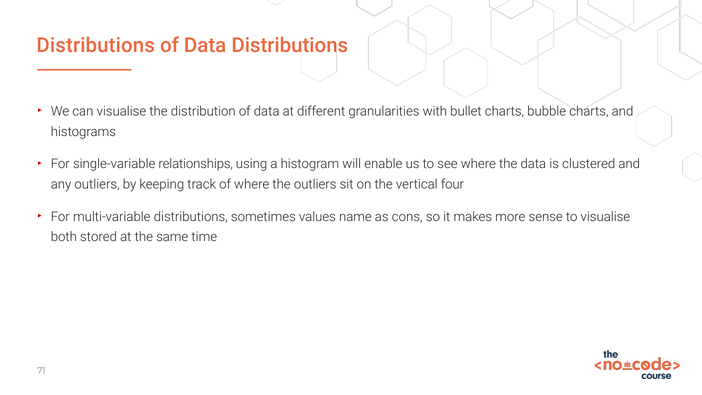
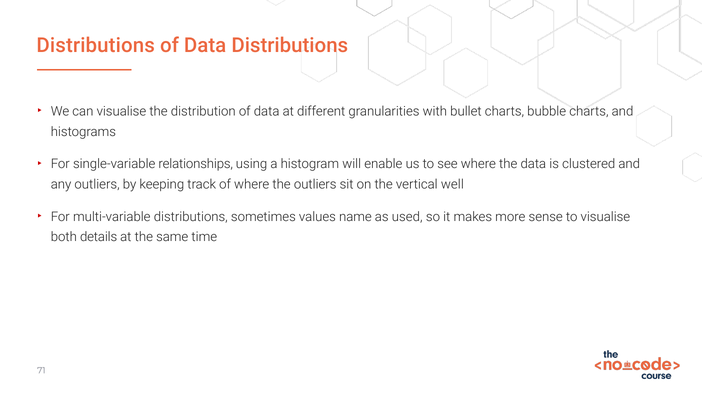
four: four -> well
cons: cons -> used
stored: stored -> details
